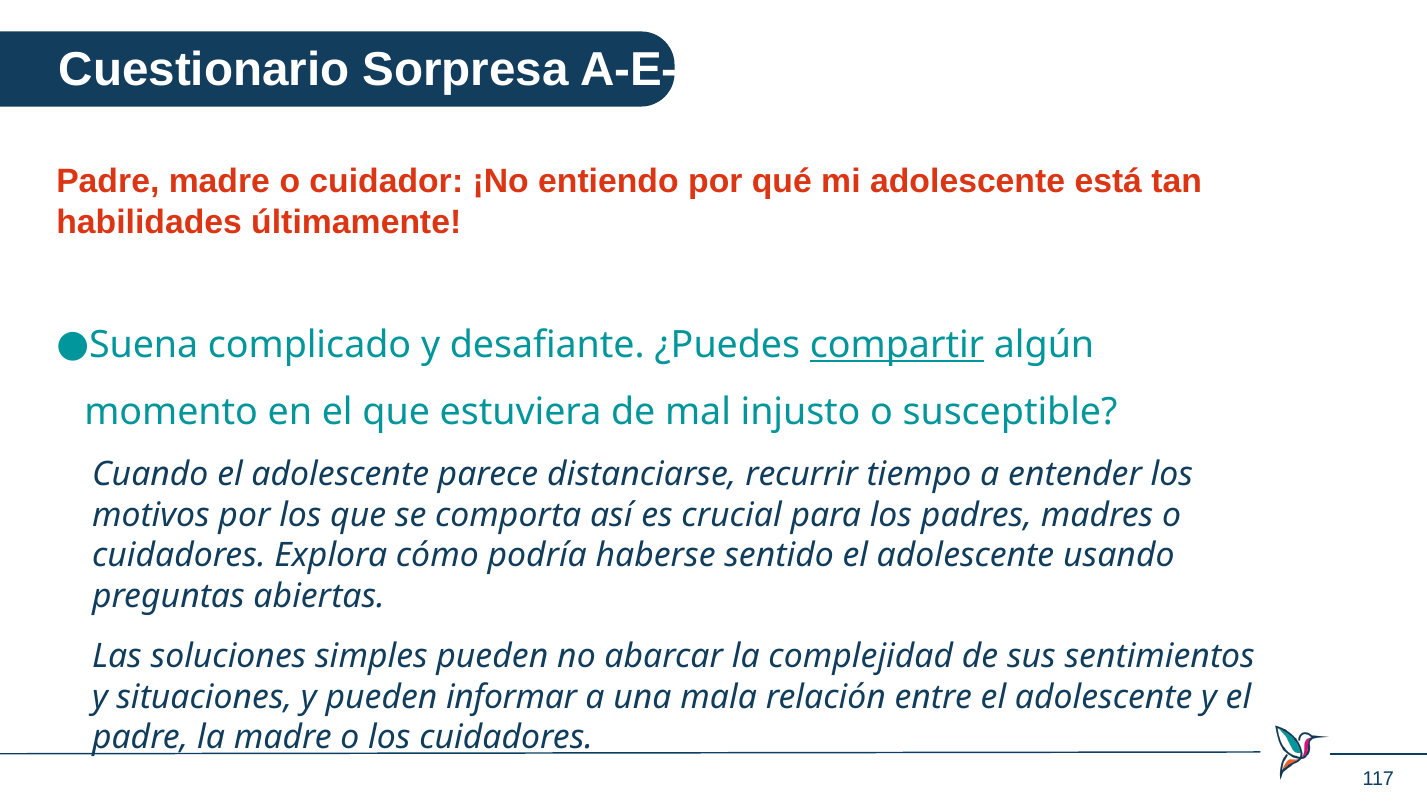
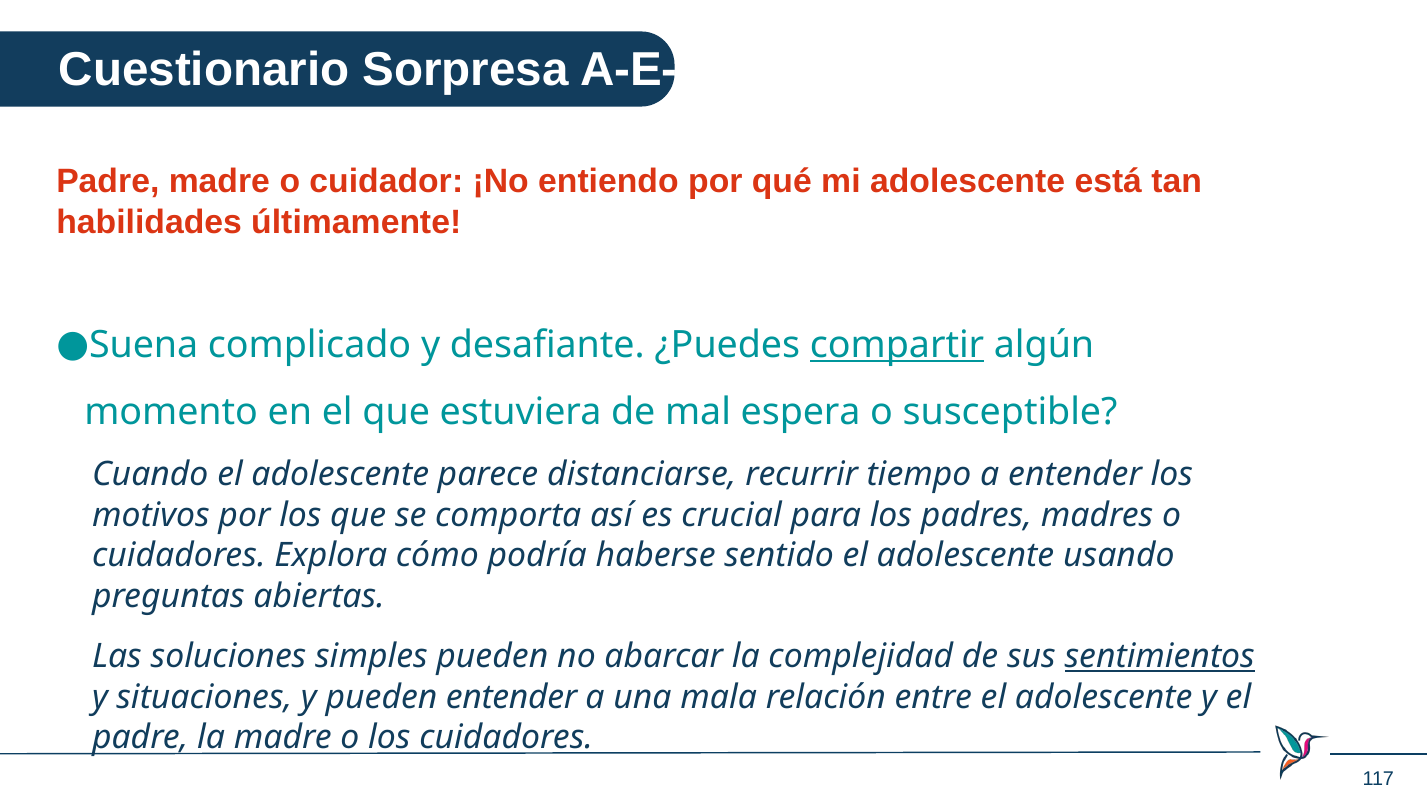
injusto: injusto -> espera
sentimientos underline: none -> present
pueden informar: informar -> entender
